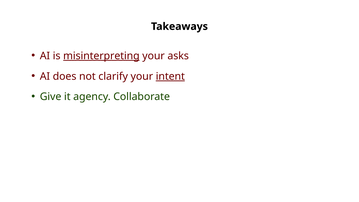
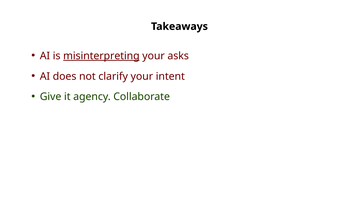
intent underline: present -> none
